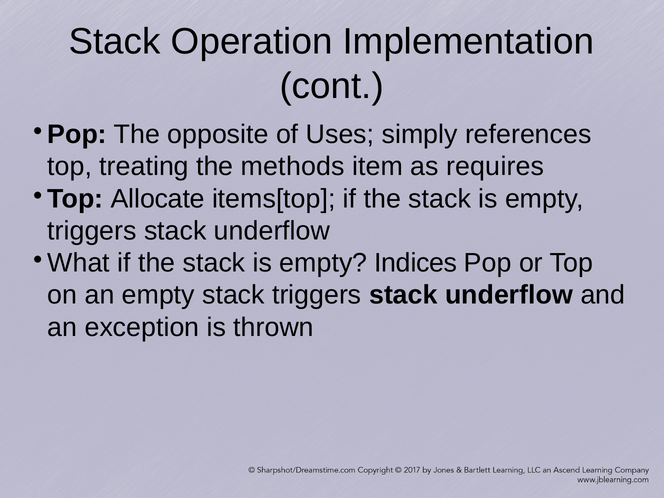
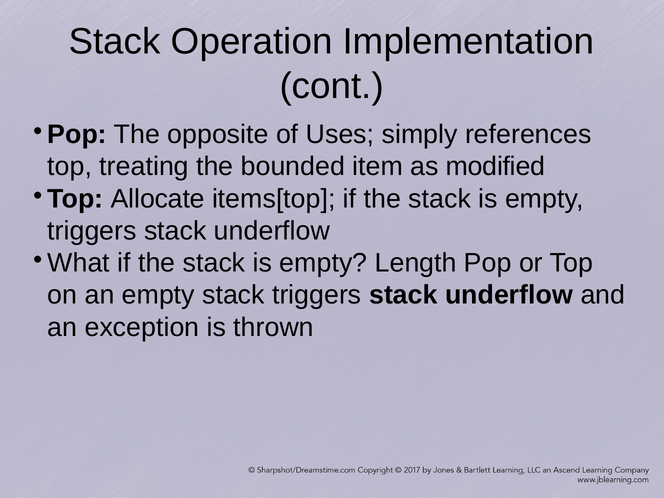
methods: methods -> bounded
requires: requires -> modified
Indices: Indices -> Length
